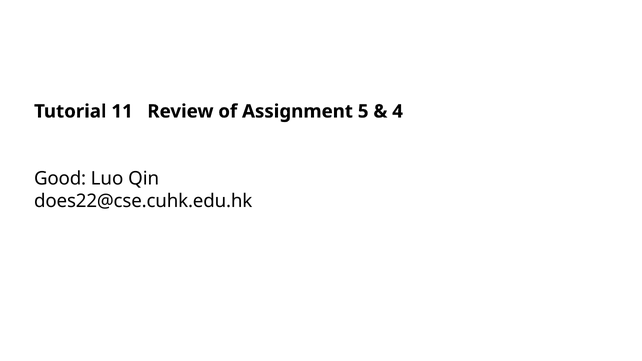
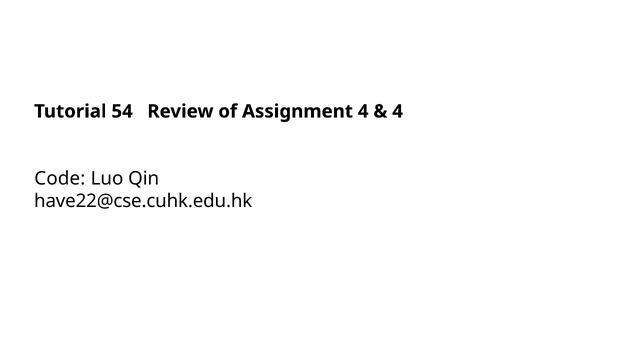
11: 11 -> 54
Assignment 5: 5 -> 4
Good: Good -> Code
does22@cse.cuhk.edu.hk: does22@cse.cuhk.edu.hk -> have22@cse.cuhk.edu.hk
